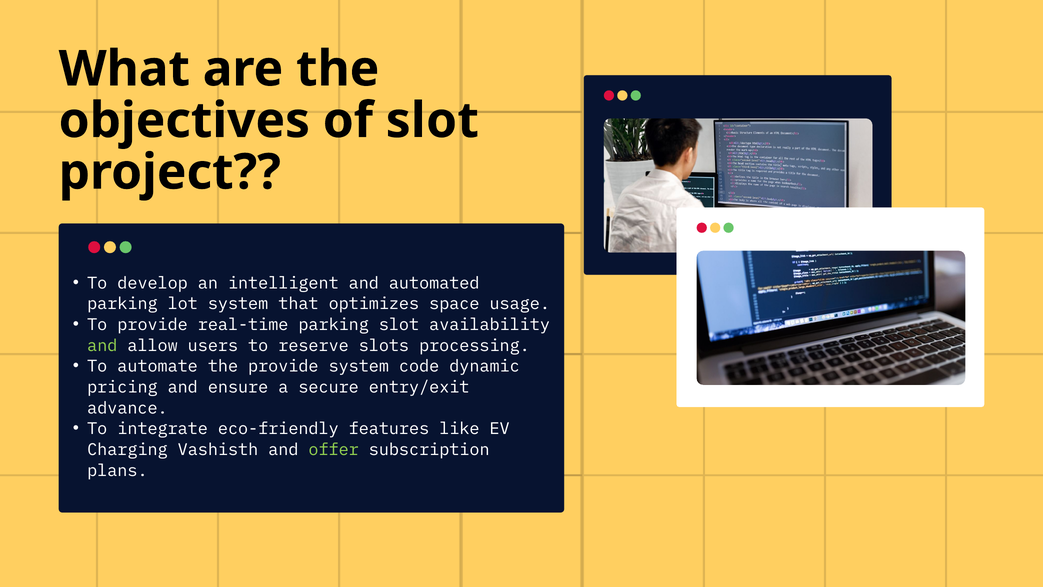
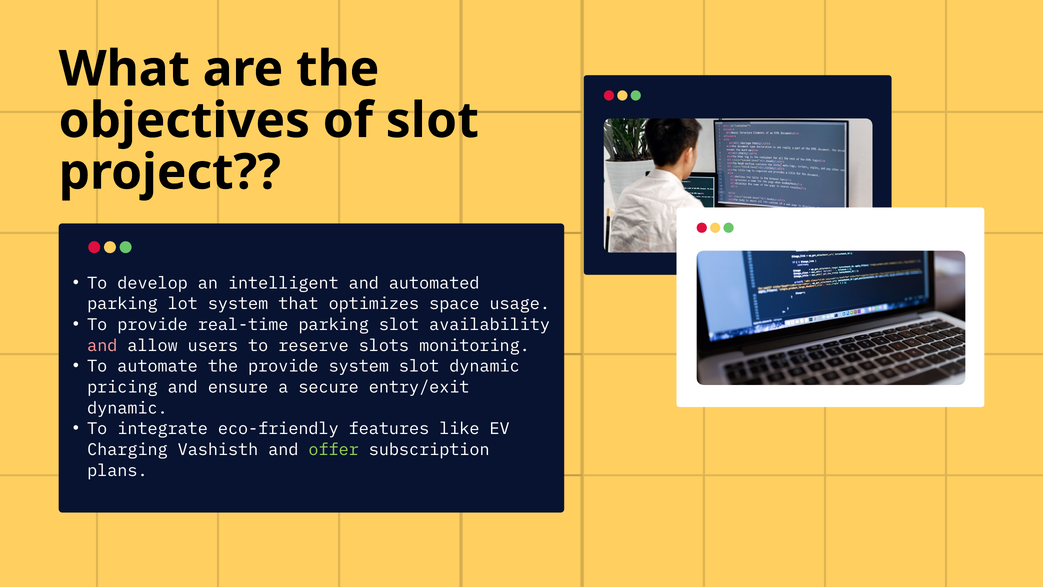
and at (102, 345) colour: light green -> pink
processing: processing -> monitoring
system code: code -> slot
advance at (127, 408): advance -> dynamic
